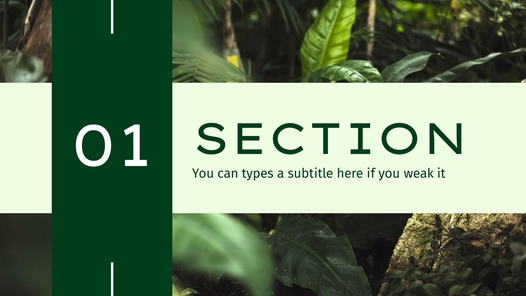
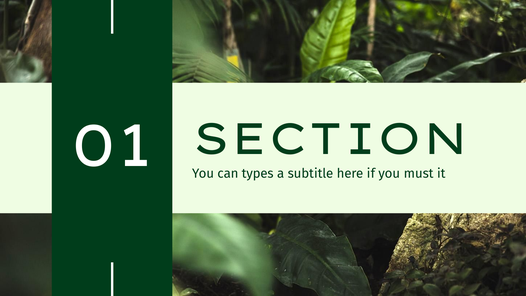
weak: weak -> must
